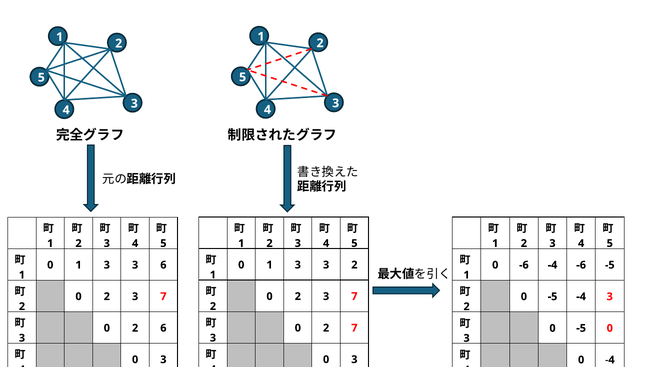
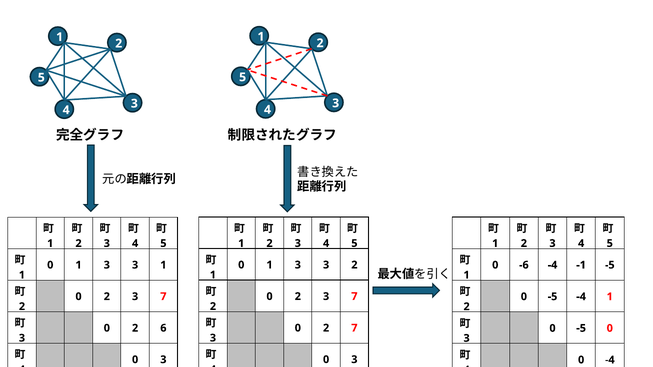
3 6: 6 -> 1
-4 -6: -6 -> -1
-4 3: 3 -> 1
